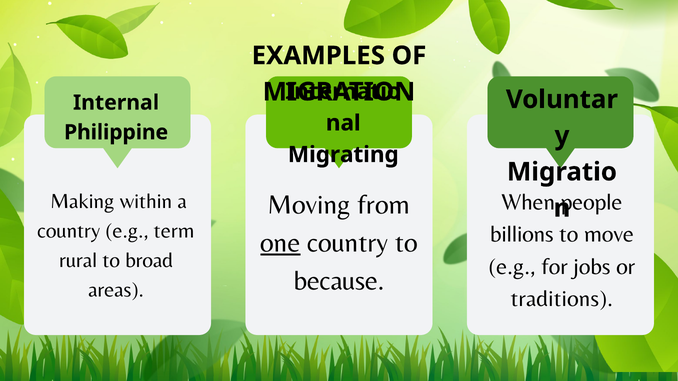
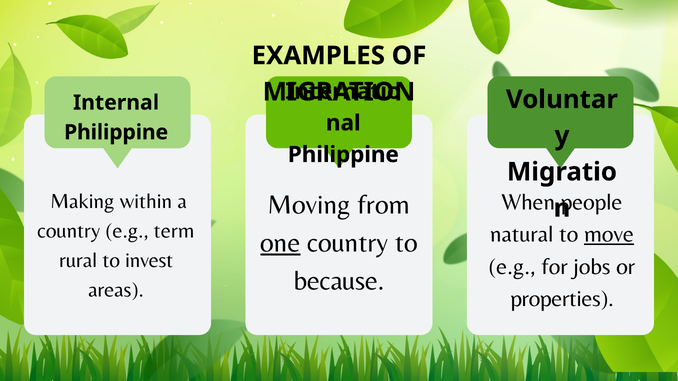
Migrating at (343, 155): Migrating -> Philippine
billions: billions -> natural
move underline: none -> present
broad: broad -> invest
traditions: traditions -> properties
